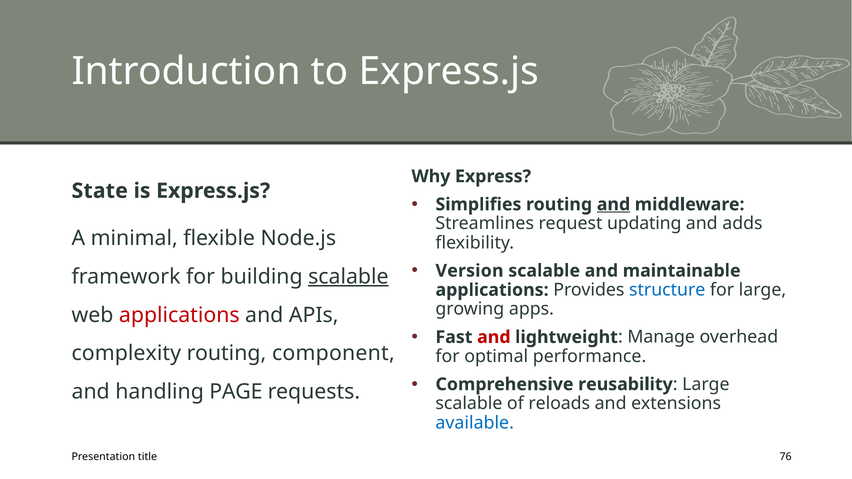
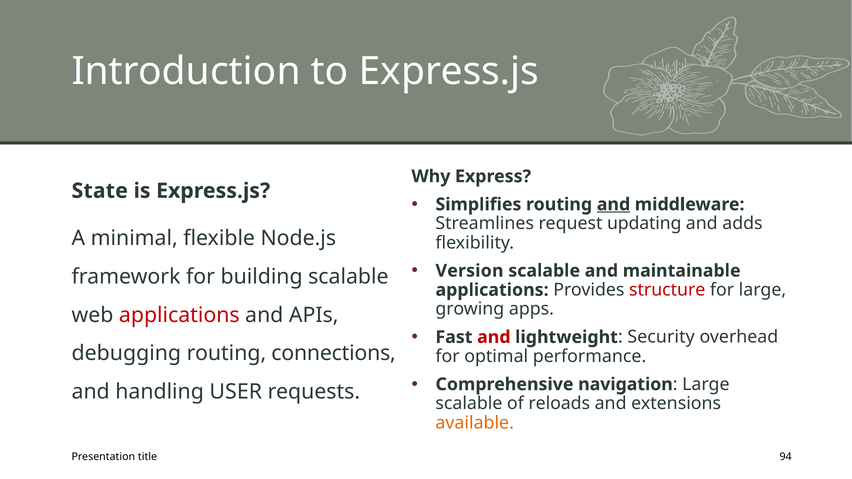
scalable at (348, 277) underline: present -> none
structure colour: blue -> red
Manage: Manage -> Security
complexity: complexity -> debugging
component: component -> connections
reusability: reusability -> navigation
PAGE: PAGE -> USER
available colour: blue -> orange
76: 76 -> 94
